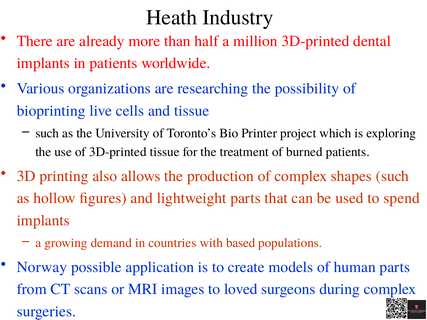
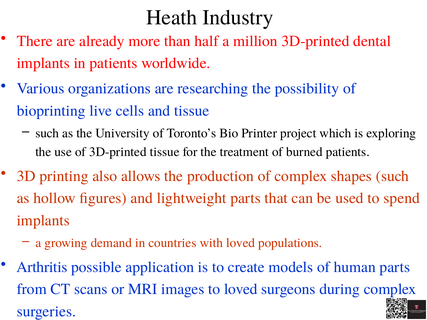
with based: based -> loved
Norway: Norway -> Arthritis
